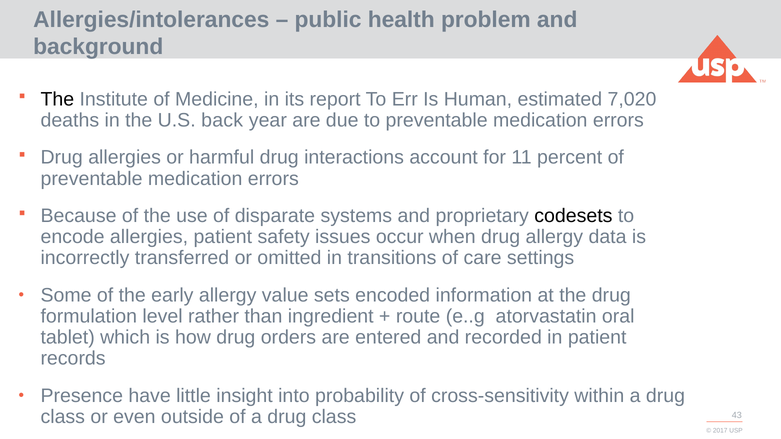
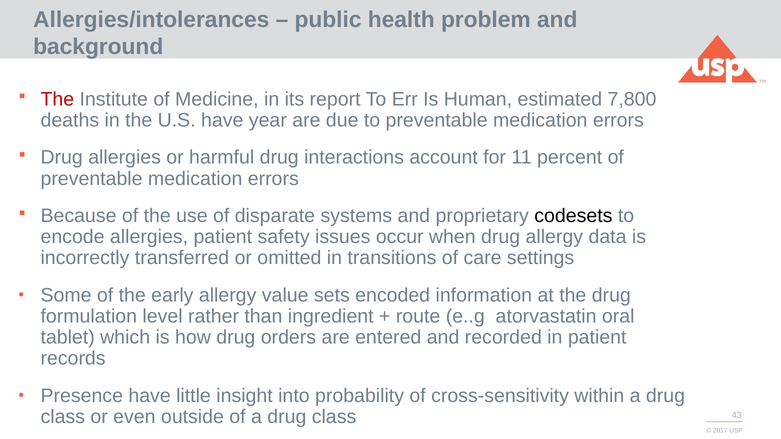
The at (57, 99) colour: black -> red
7,020: 7,020 -> 7,800
U.S back: back -> have
